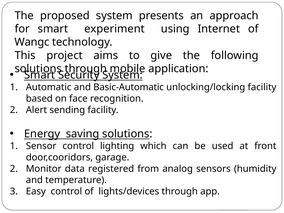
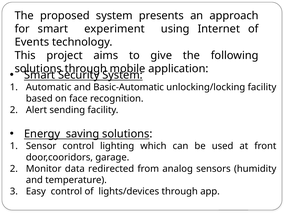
Wangc: Wangc -> Events
registered: registered -> redirected
